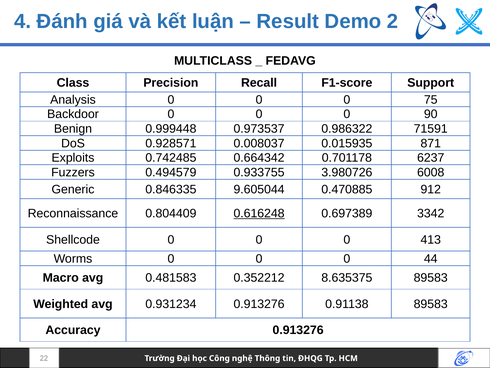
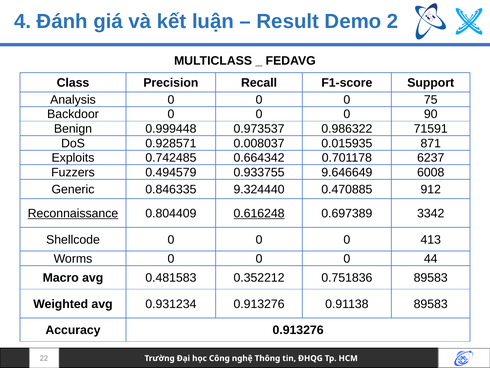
3.980726: 3.980726 -> 9.646649
9.605044: 9.605044 -> 9.324440
Reconnaissance underline: none -> present
8.635375: 8.635375 -> 0.751836
